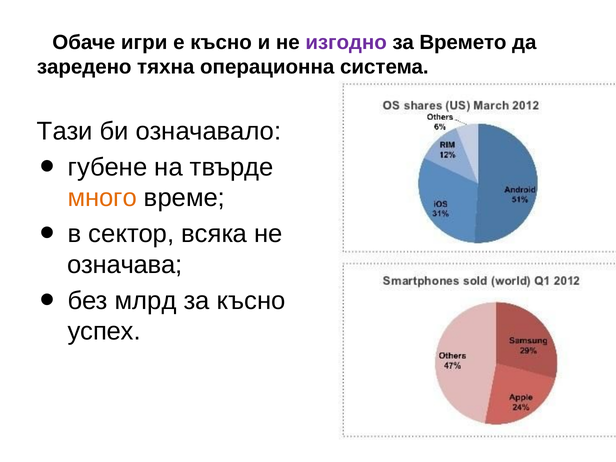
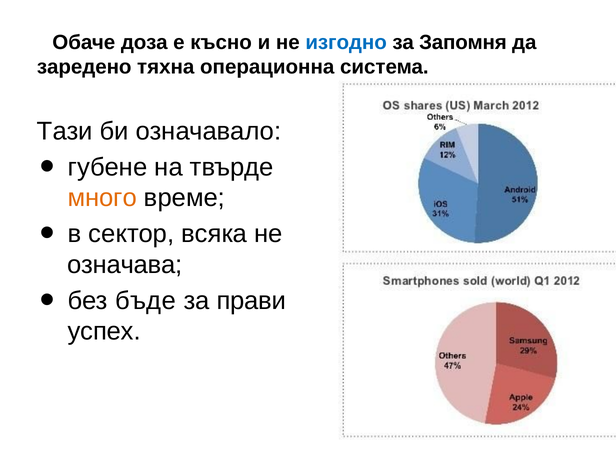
игри: игри -> доза
изгодно colour: purple -> blue
Времето: Времето -> Запомня
млрд: млрд -> бъде
за късно: късно -> прави
